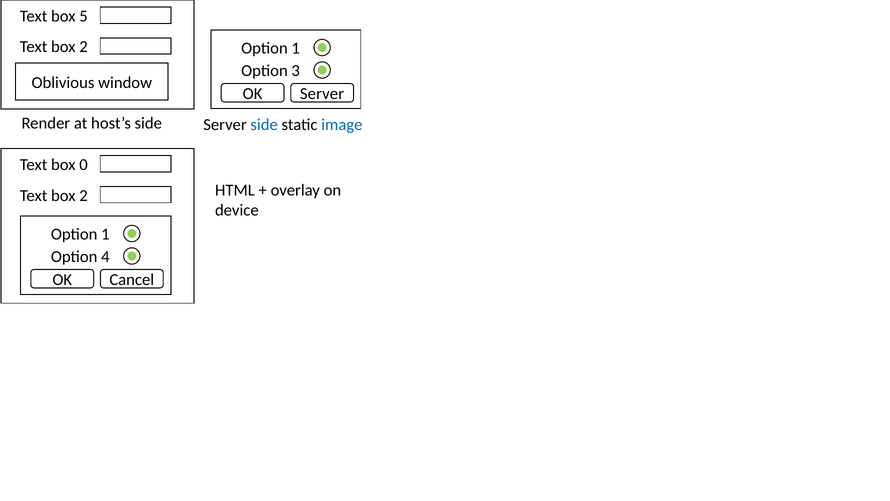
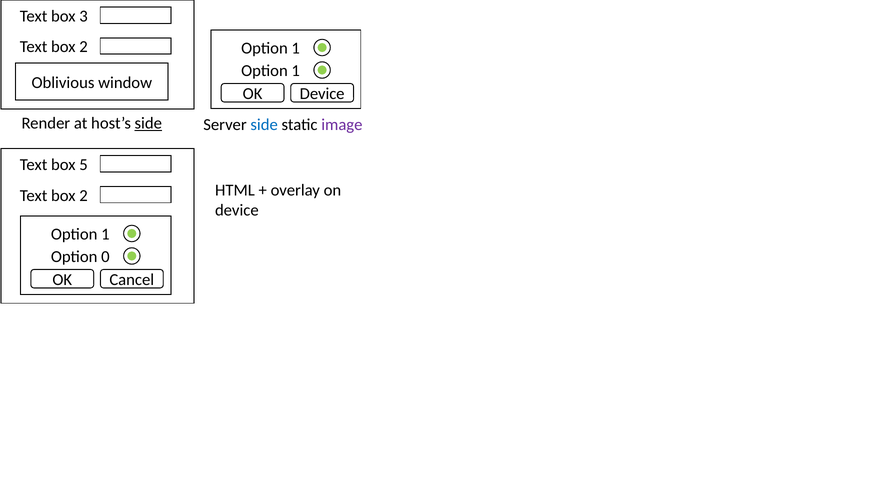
5: 5 -> 3
3 at (296, 71): 3 -> 1
OK Server: Server -> Device
side at (148, 123) underline: none -> present
image colour: blue -> purple
0: 0 -> 5
4: 4 -> 0
